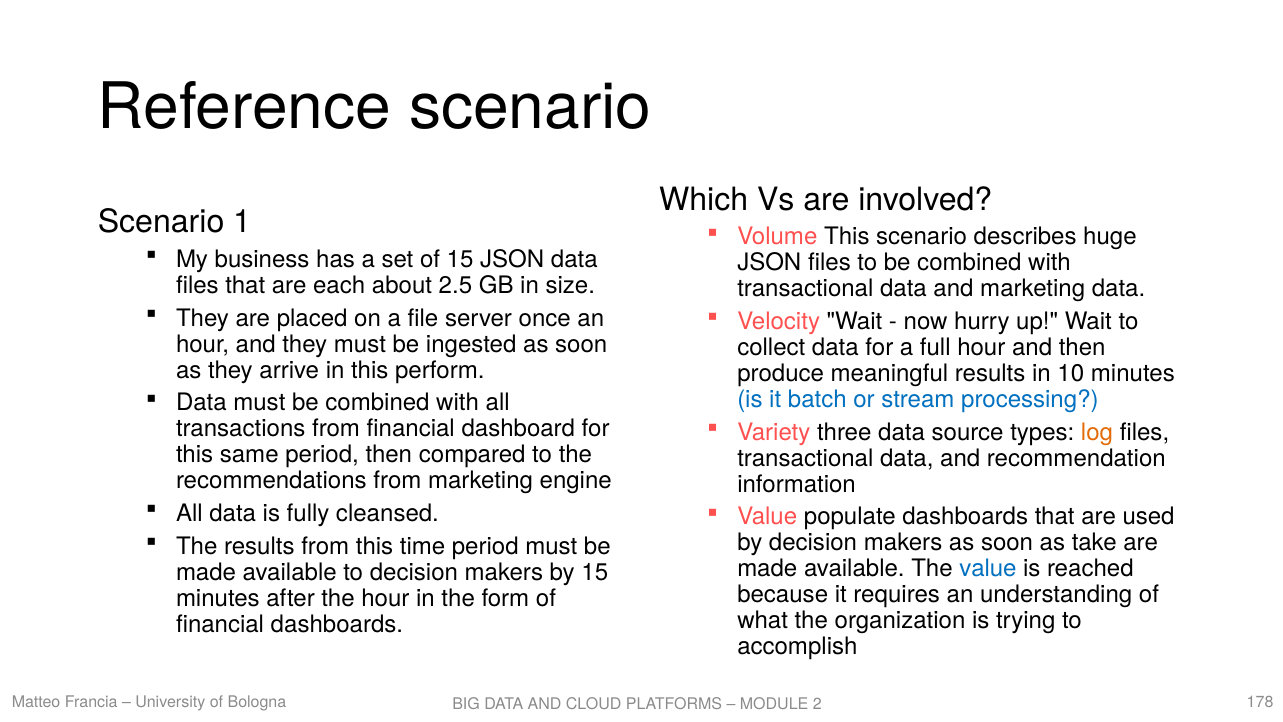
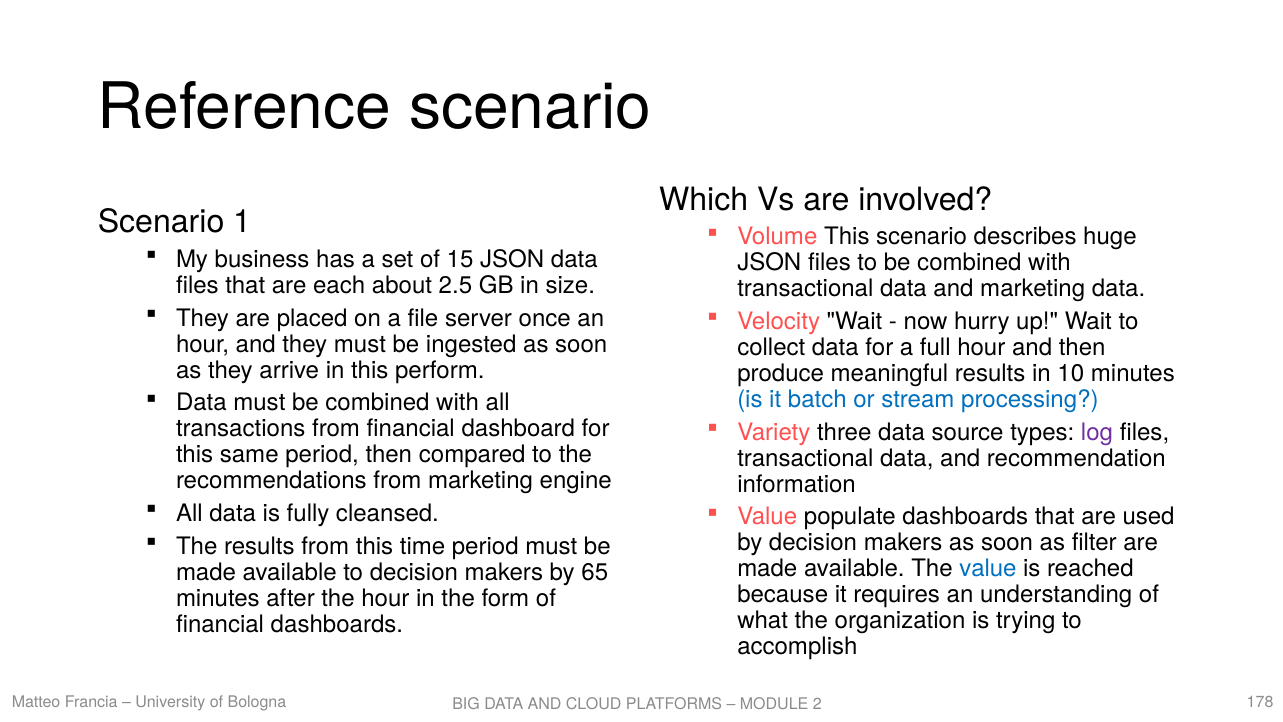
log colour: orange -> purple
take: take -> filter
by 15: 15 -> 65
